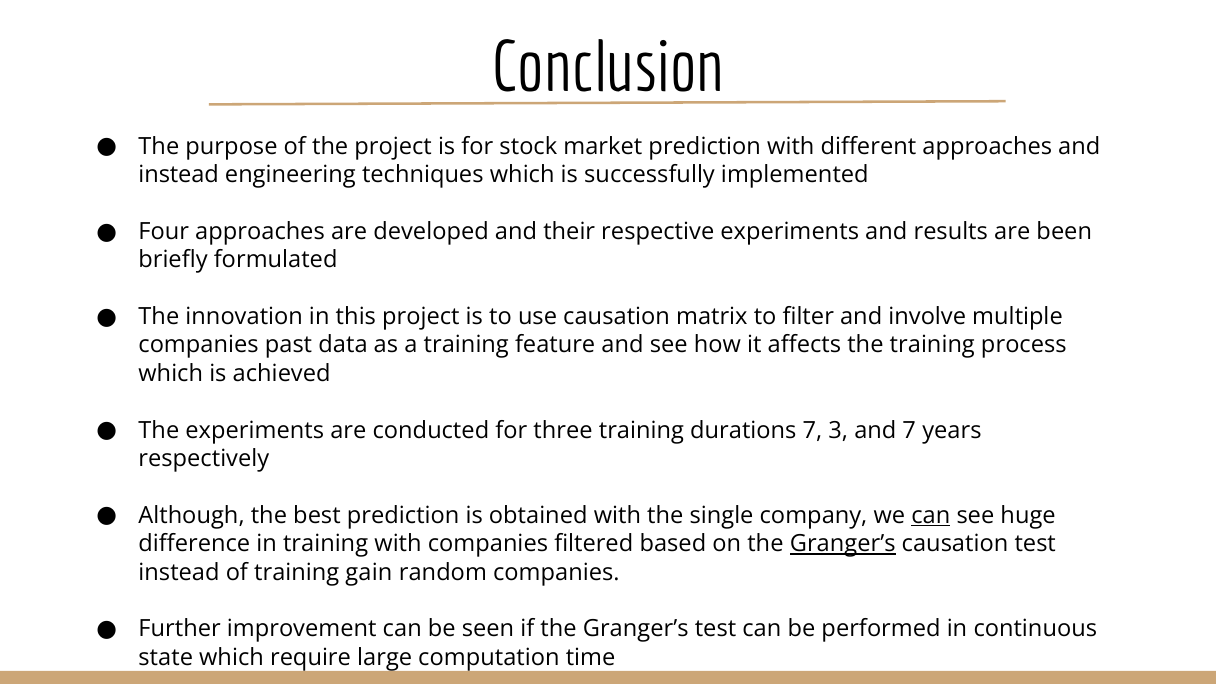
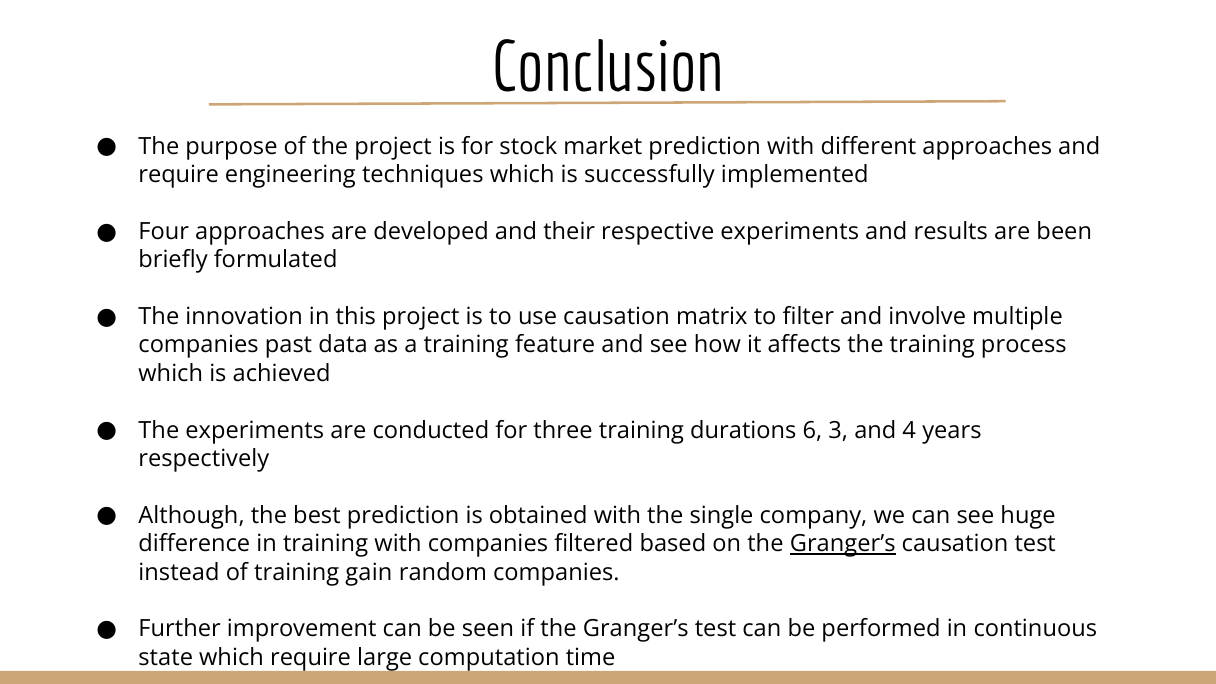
instead at (179, 175): instead -> require
durations 7: 7 -> 6
and 7: 7 -> 4
can at (931, 516) underline: present -> none
